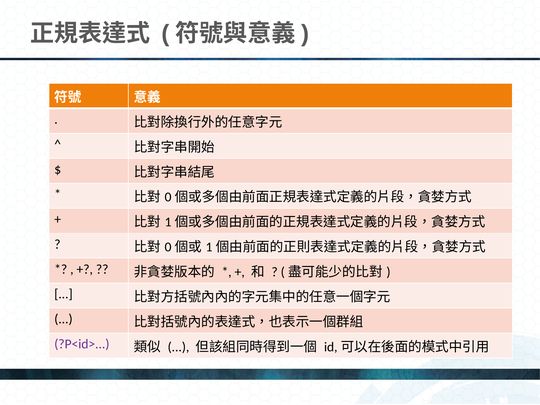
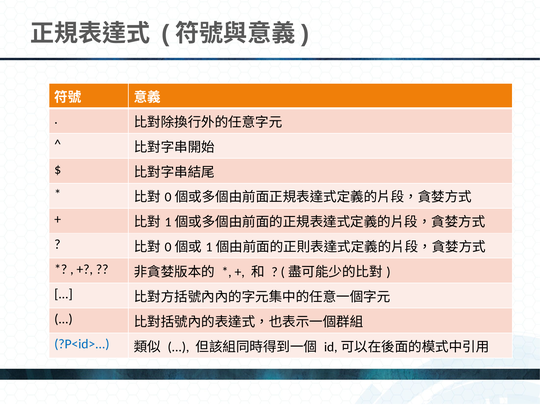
?P<id> colour: purple -> blue
